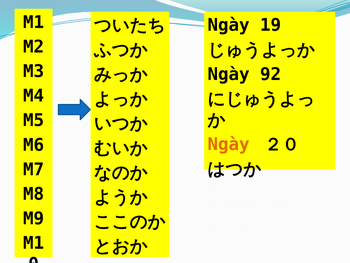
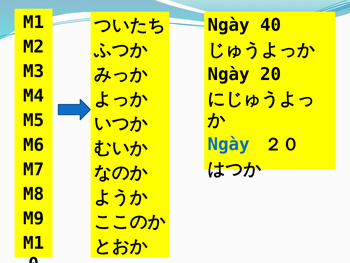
19: 19 -> 40
92: 92 -> 20
Ngày at (229, 144) colour: orange -> blue
